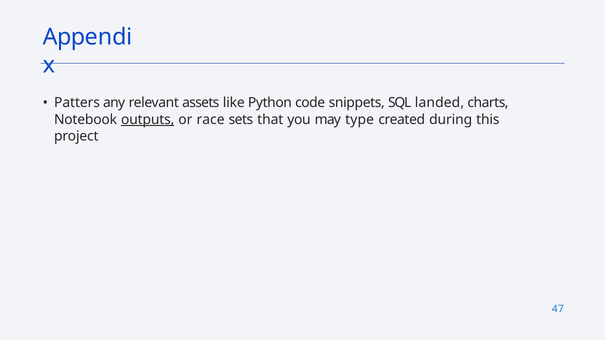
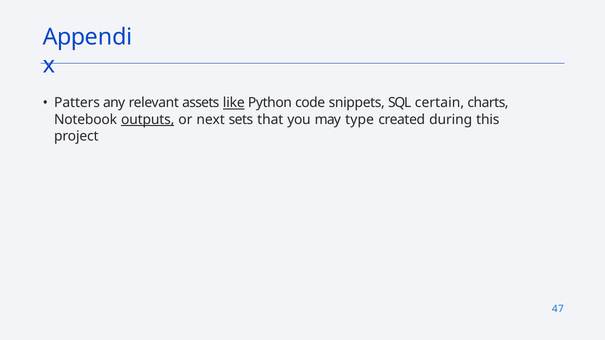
like underline: none -> present
landed: landed -> certain
race: race -> next
